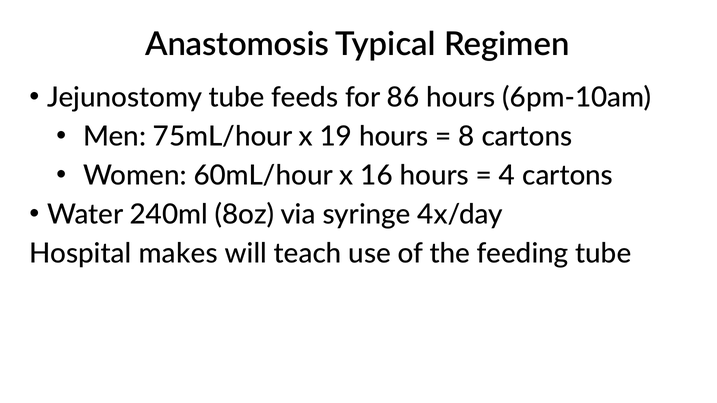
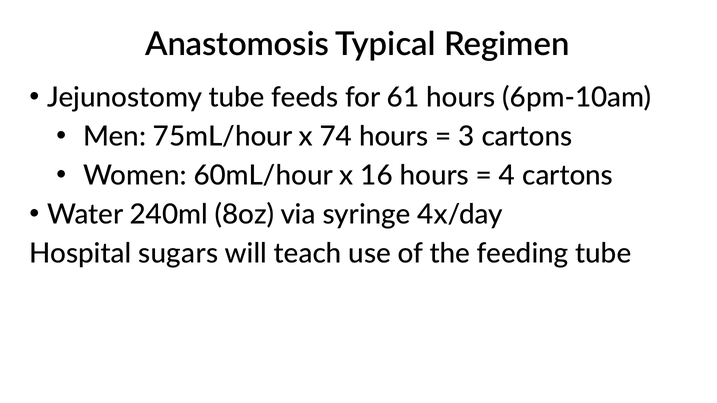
86: 86 -> 61
19: 19 -> 74
8: 8 -> 3
makes: makes -> sugars
